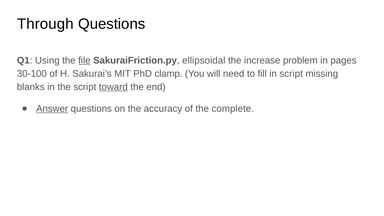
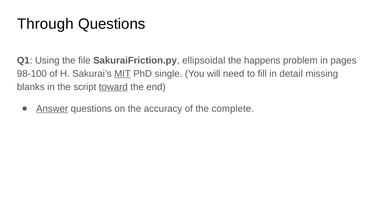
file underline: present -> none
increase: increase -> happens
30-100: 30-100 -> 98-100
MIT underline: none -> present
clamp: clamp -> single
in script: script -> detail
